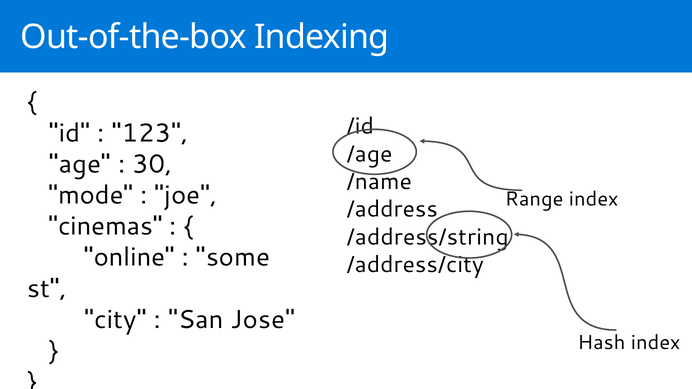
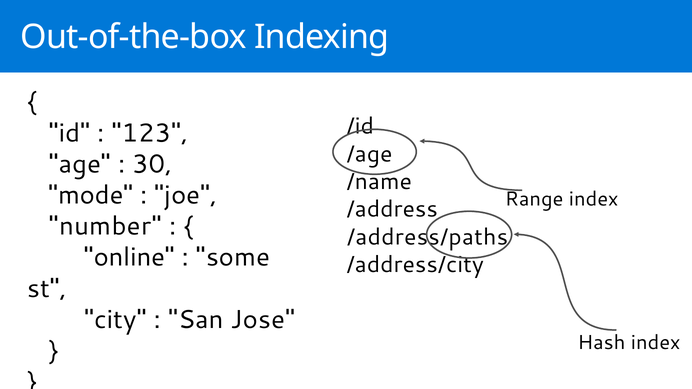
cinemas: cinemas -> number
/address/string: /address/string -> /address/paths
